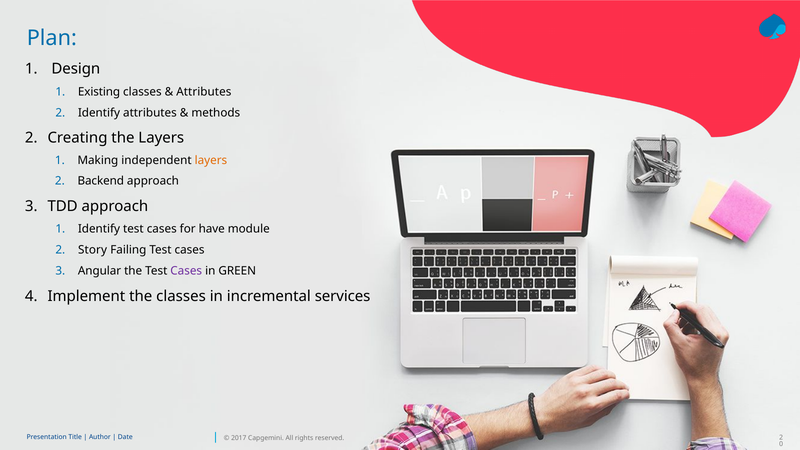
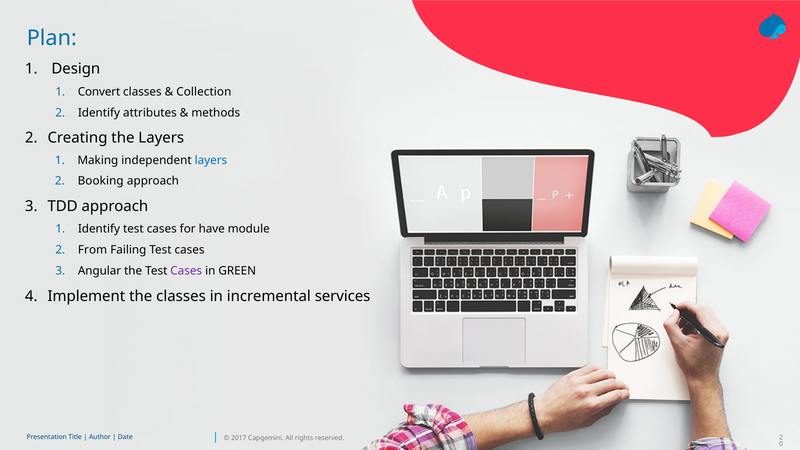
Existing: Existing -> Convert
Attributes at (204, 92): Attributes -> Collection
layers at (211, 160) colour: orange -> blue
Backend: Backend -> Booking
Story: Story -> From
